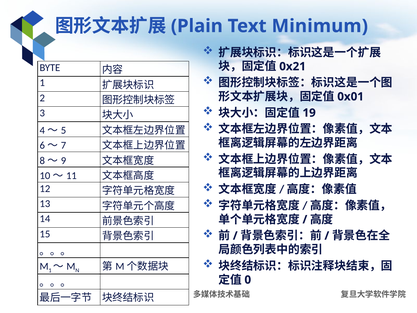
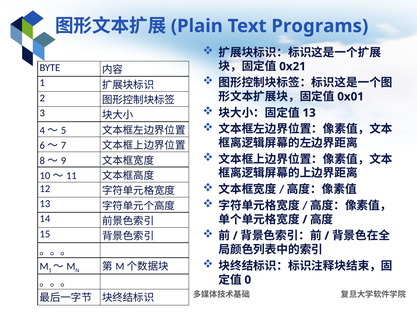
Minimum: Minimum -> Programs
19 at (309, 113): 19 -> 13
